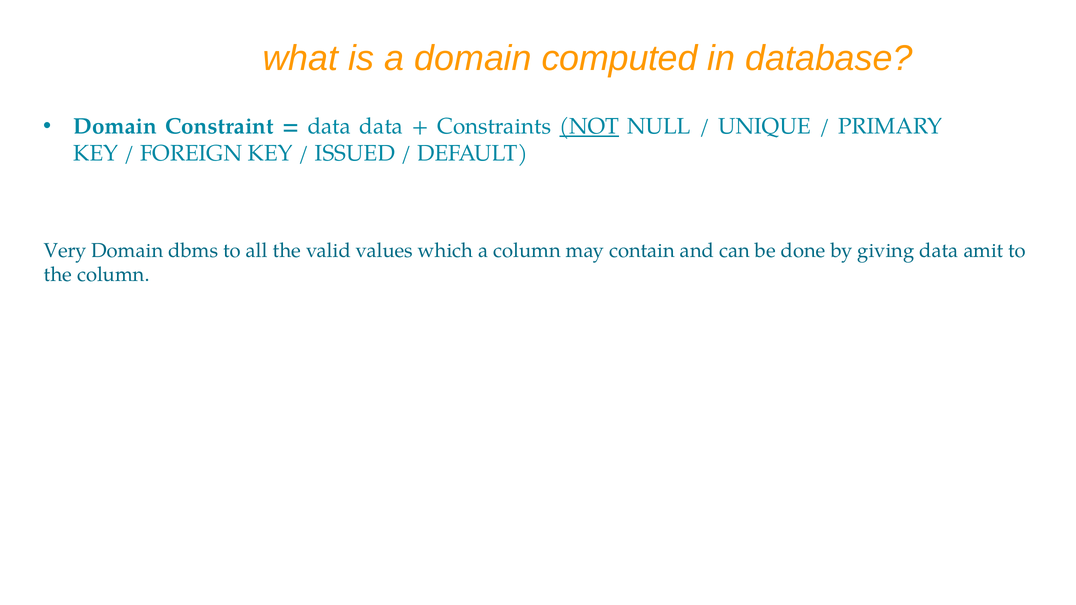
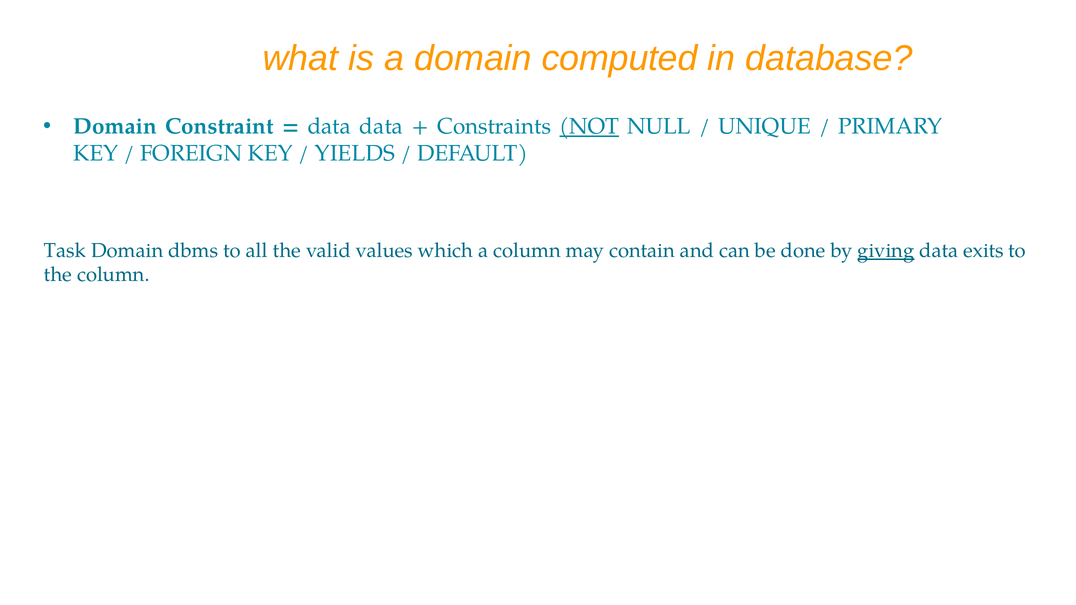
ISSUED: ISSUED -> YIELDS
Very: Very -> Task
giving underline: none -> present
amit: amit -> exits
